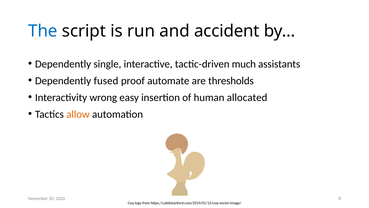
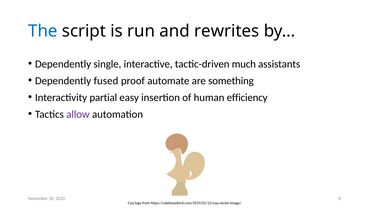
accident: accident -> rewrites
thresholds: thresholds -> something
wrong: wrong -> partial
allocated: allocated -> efficiency
allow colour: orange -> purple
